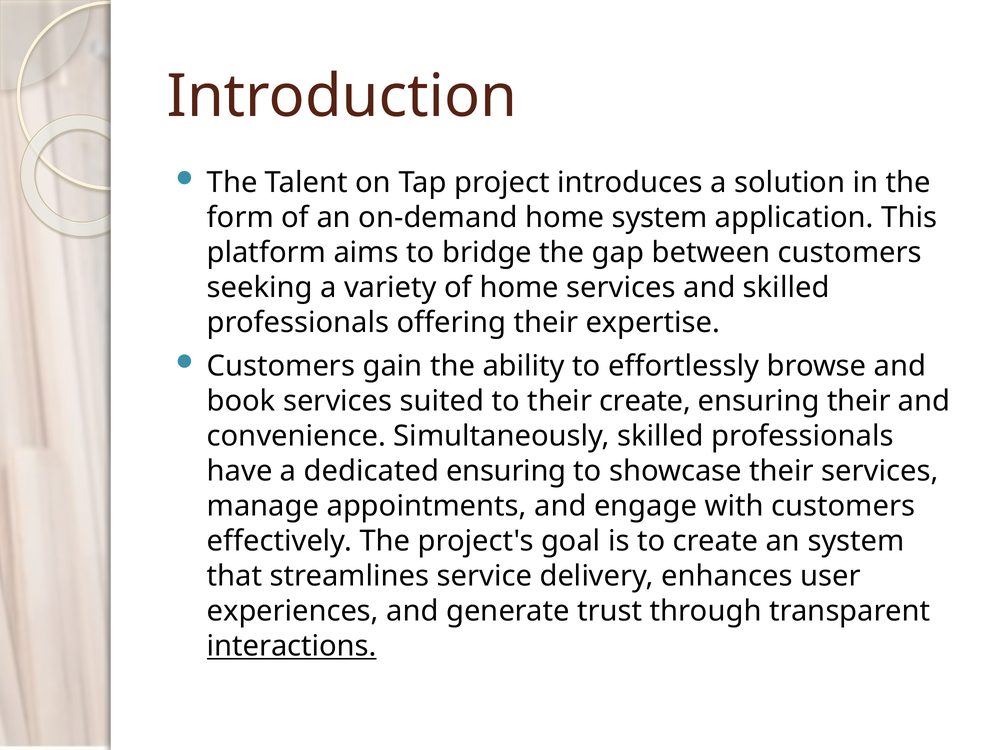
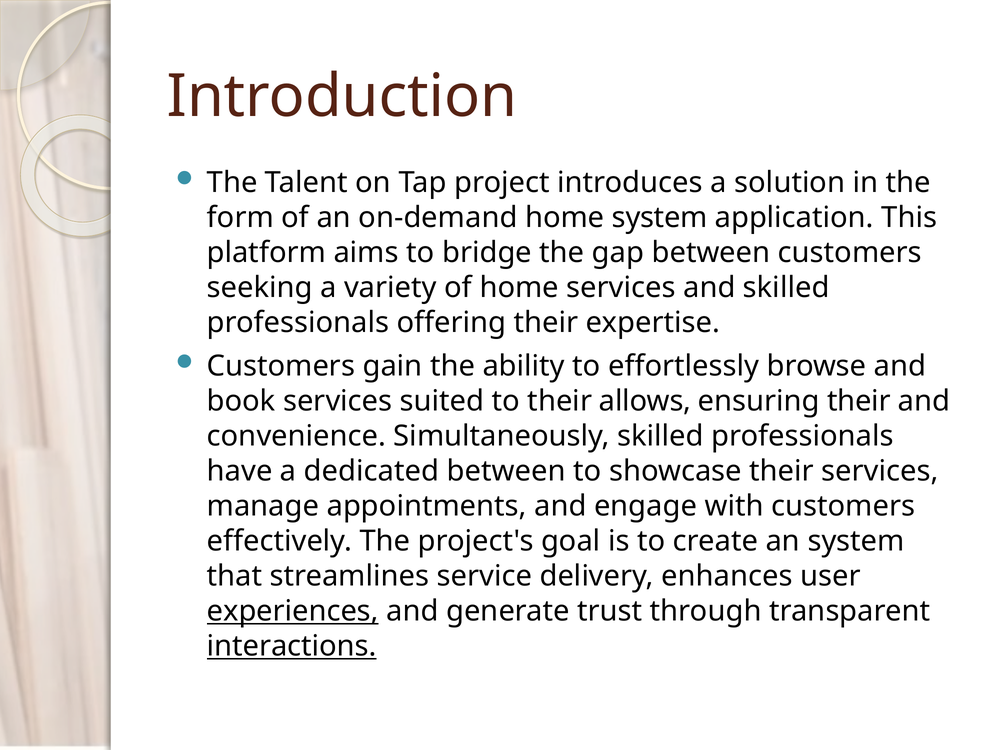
their create: create -> allows
dedicated ensuring: ensuring -> between
experiences underline: none -> present
